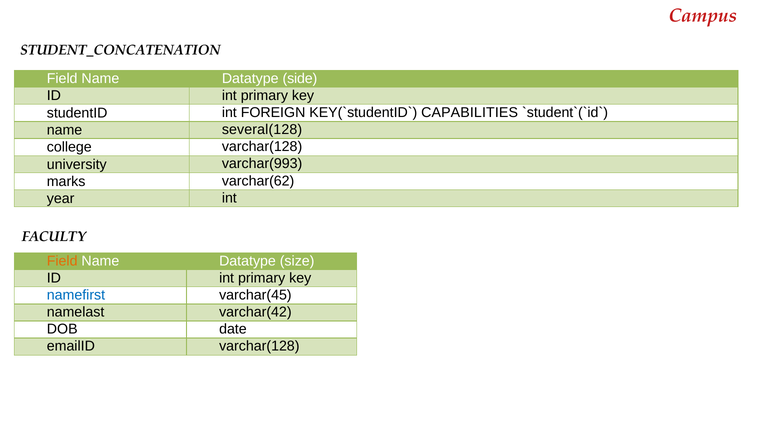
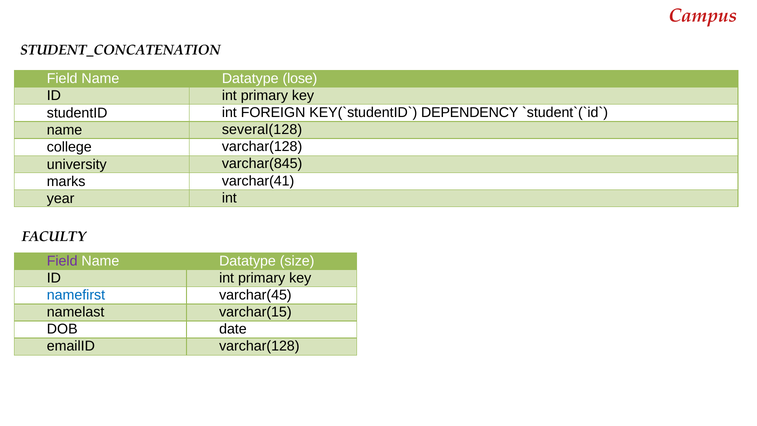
side: side -> lose
CAPABILITIES: CAPABILITIES -> DEPENDENCY
varchar(993: varchar(993 -> varchar(845
varchar(62: varchar(62 -> varchar(41
Field at (62, 261) colour: orange -> purple
varchar(42: varchar(42 -> varchar(15
